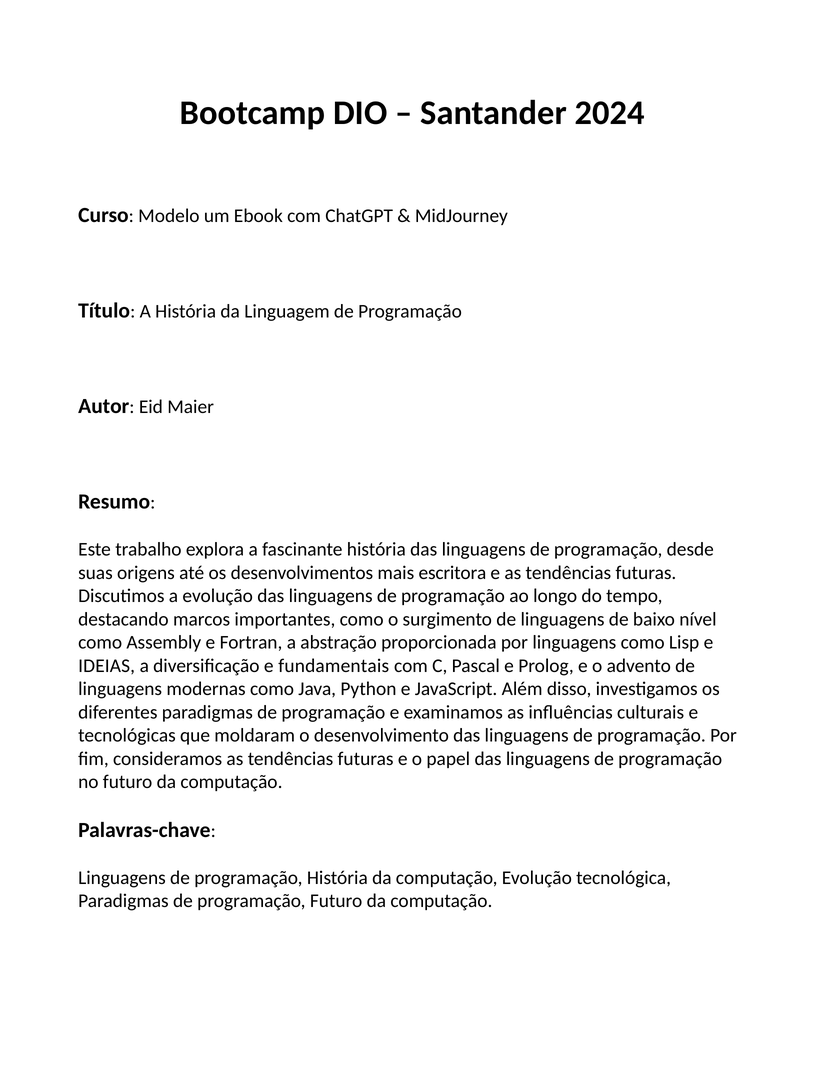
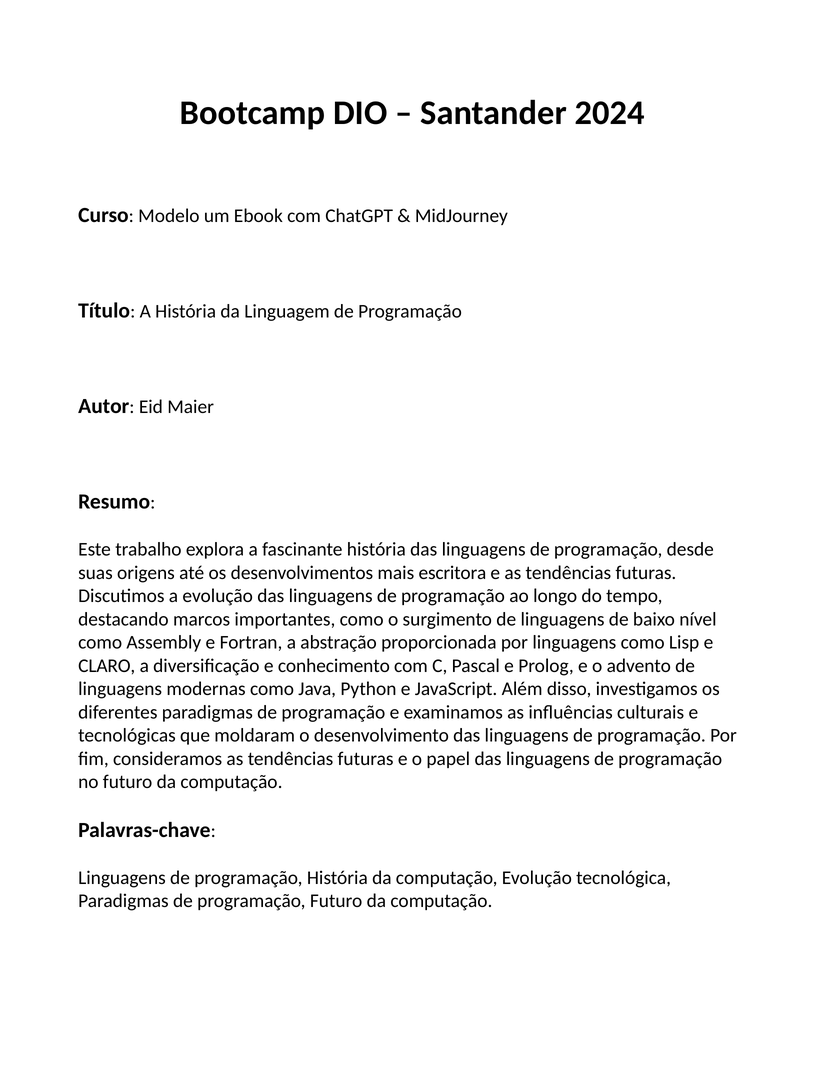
IDEIAS: IDEIAS -> CLARO
fundamentais: fundamentais -> conhecimento
